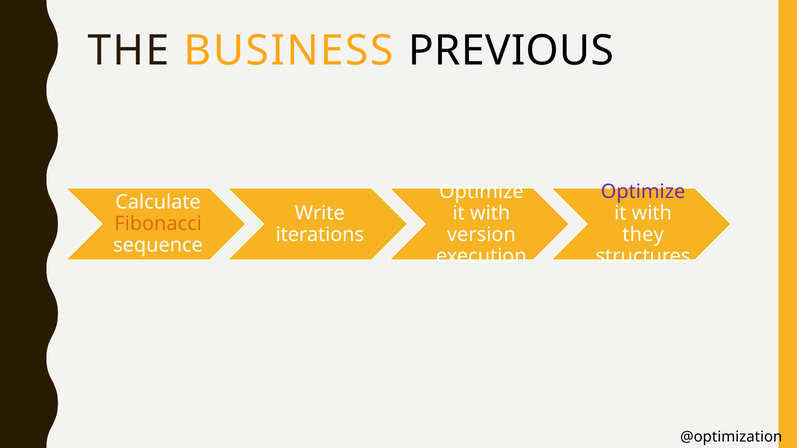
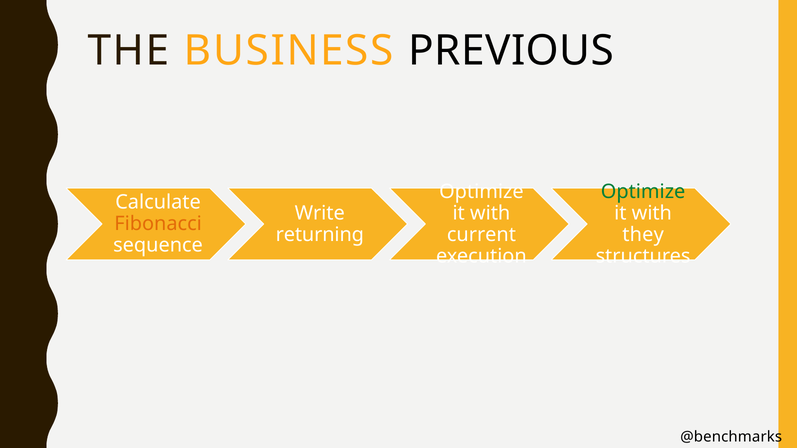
Optimize at (643, 192) colour: purple -> green
iterations: iterations -> returning
version: version -> current
@optimization: @optimization -> @benchmarks
